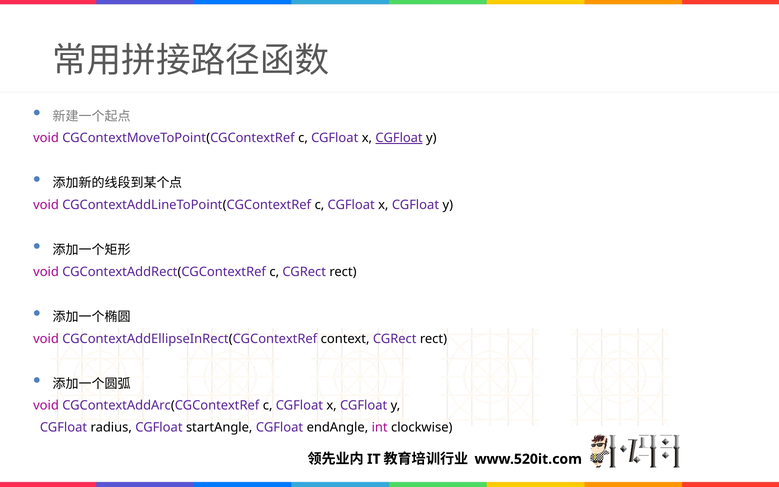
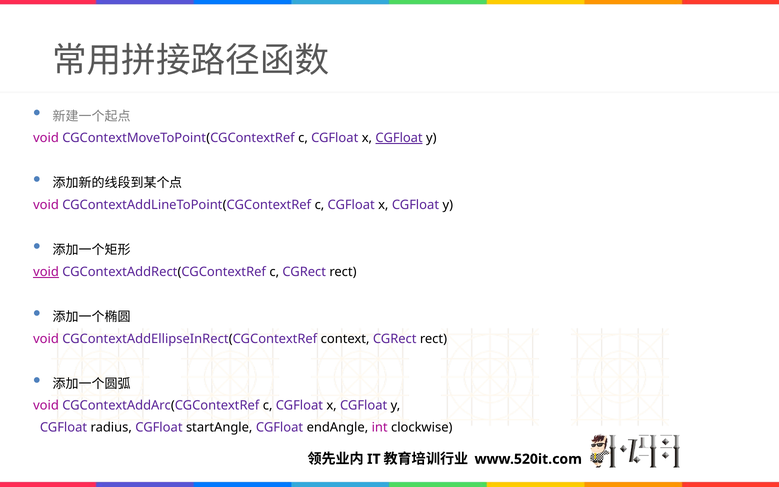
void at (46, 272) underline: none -> present
